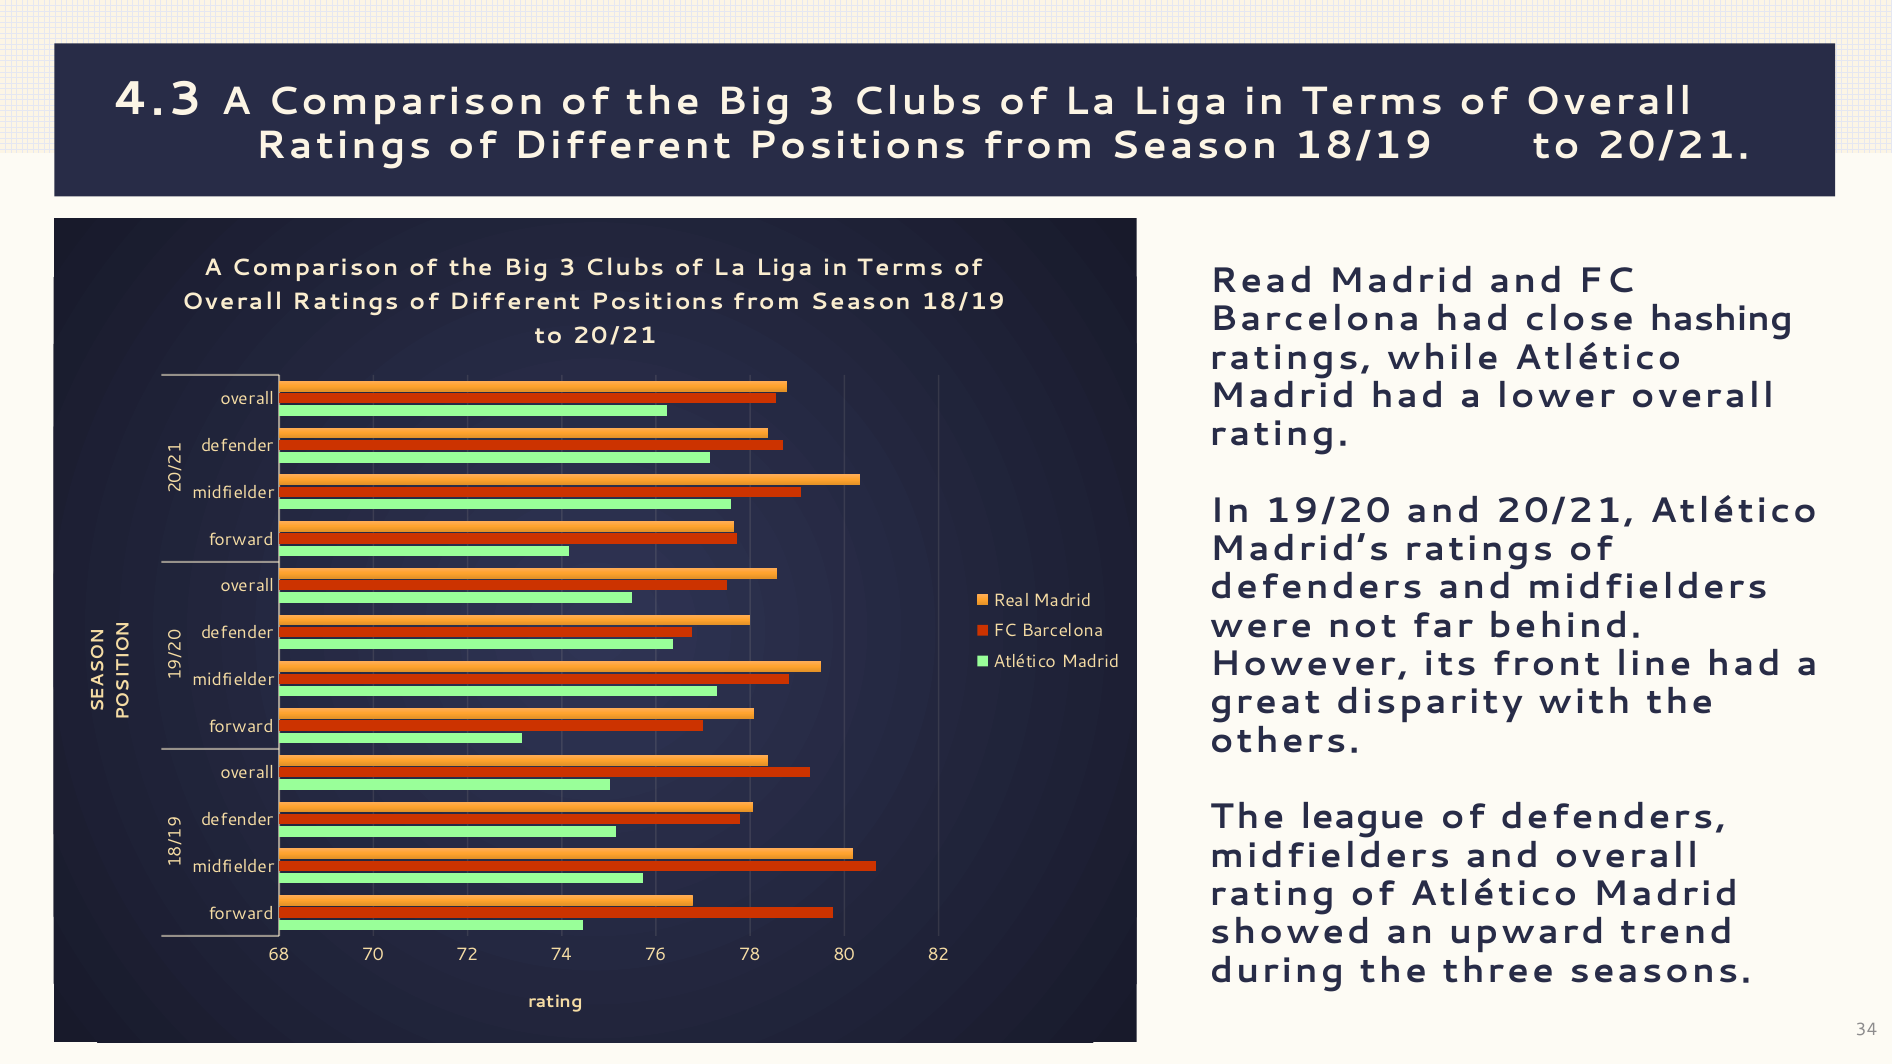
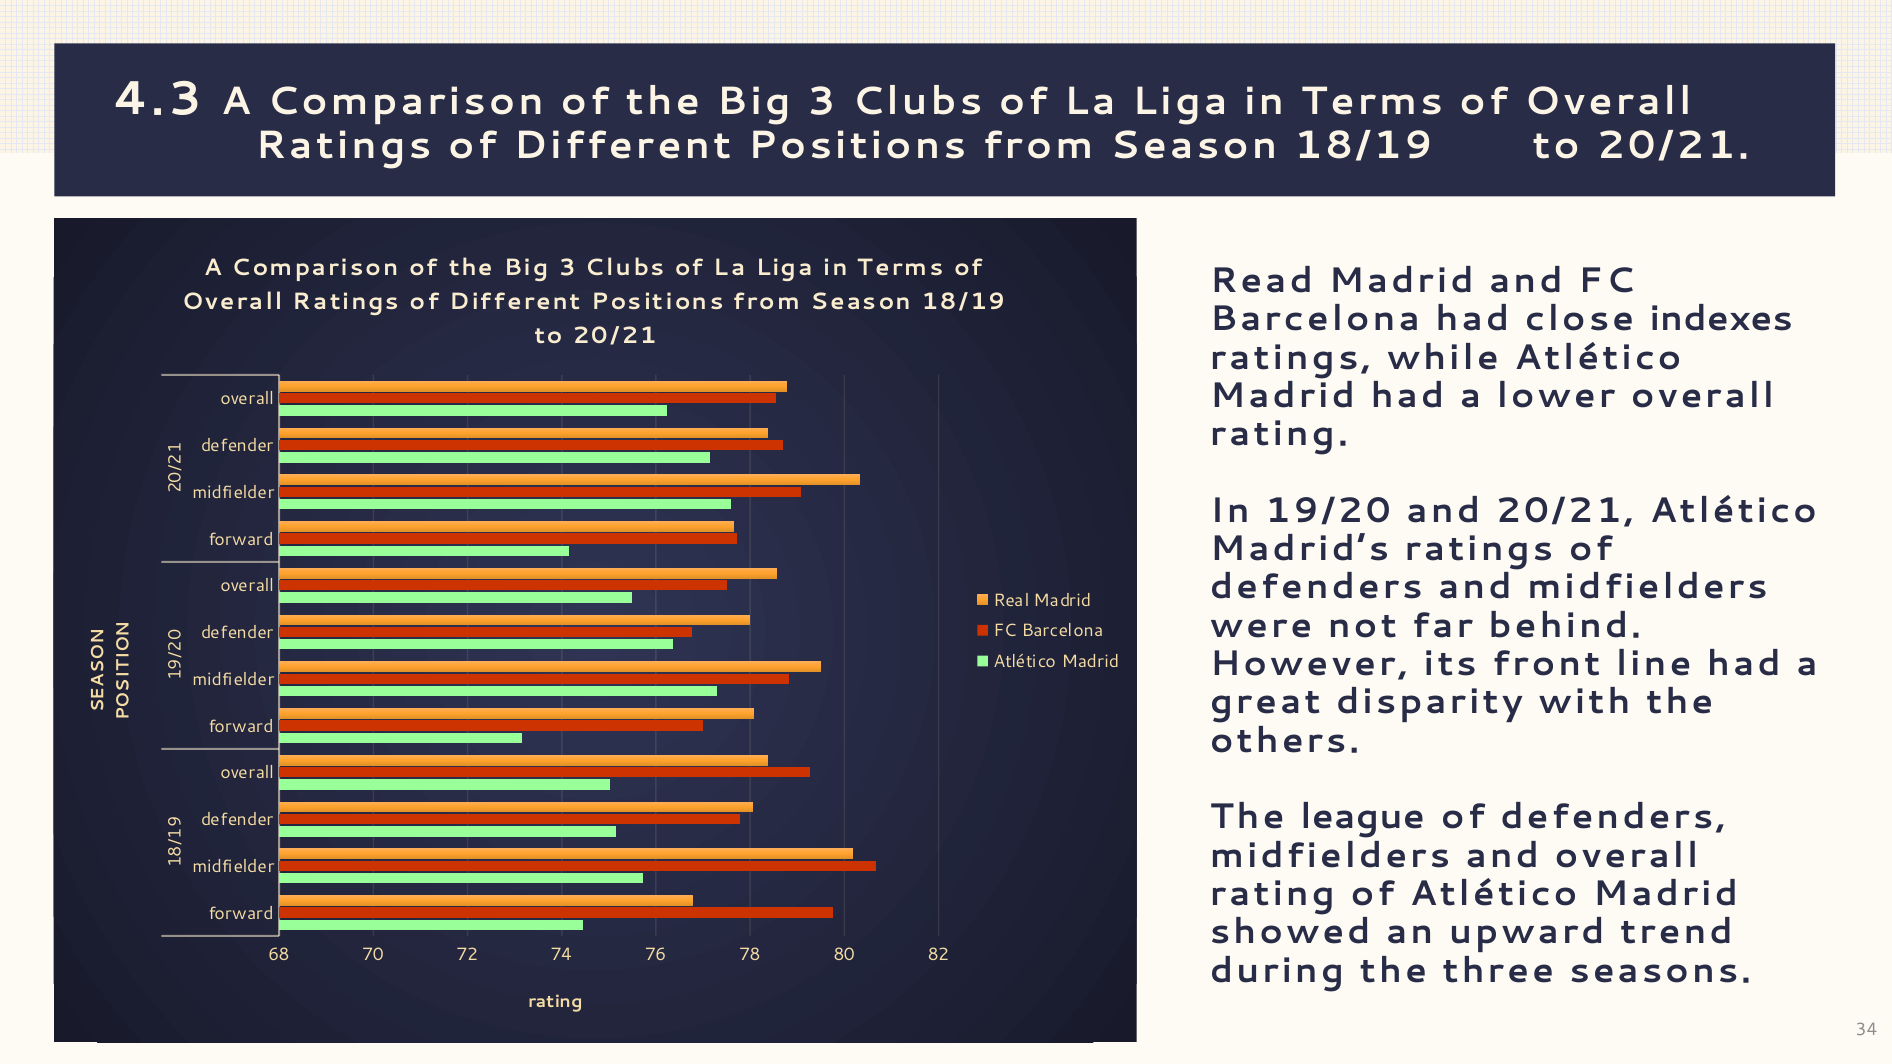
hashing: hashing -> indexes
